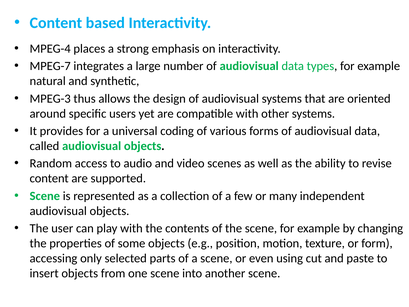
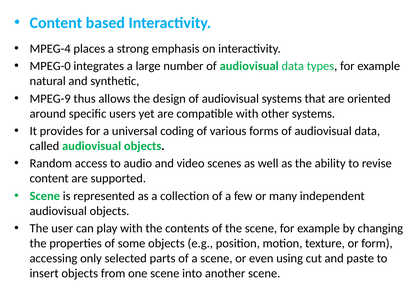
MPEG-7: MPEG-7 -> MPEG-0
MPEG-3: MPEG-3 -> MPEG-9
